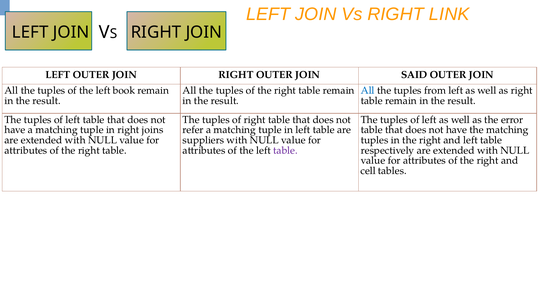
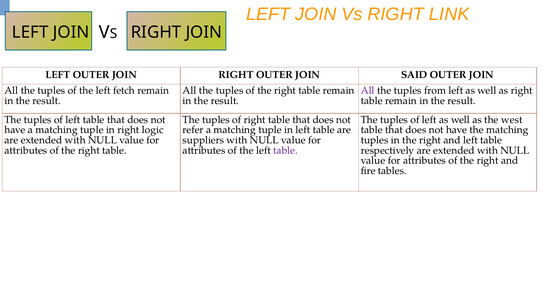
book: book -> fetch
All at (368, 91) colour: blue -> purple
error: error -> west
joins: joins -> logic
cell: cell -> fire
